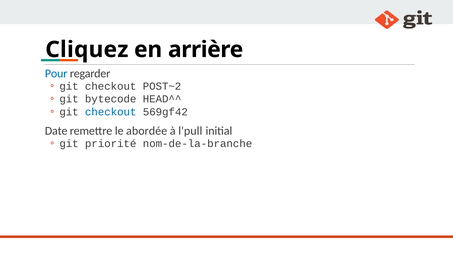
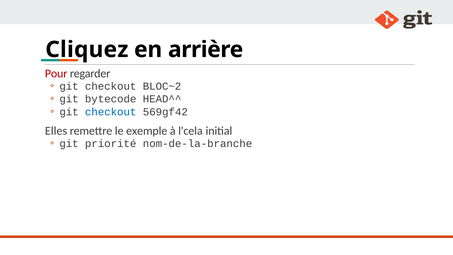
Pour colour: blue -> red
POST~2: POST~2 -> BLOC~2
Date: Date -> Elles
abordée: abordée -> exemple
l'pull: l'pull -> l'cela
